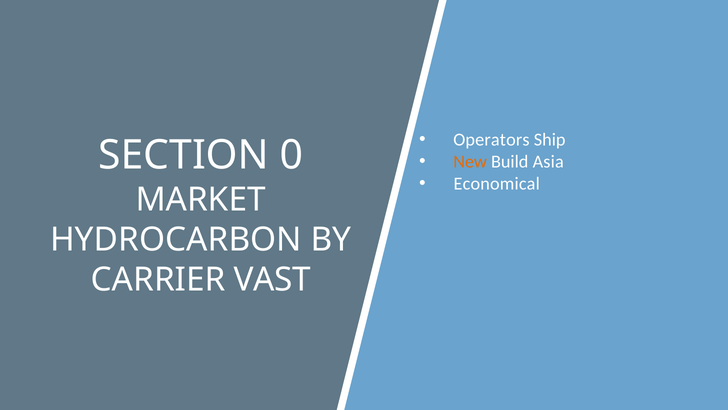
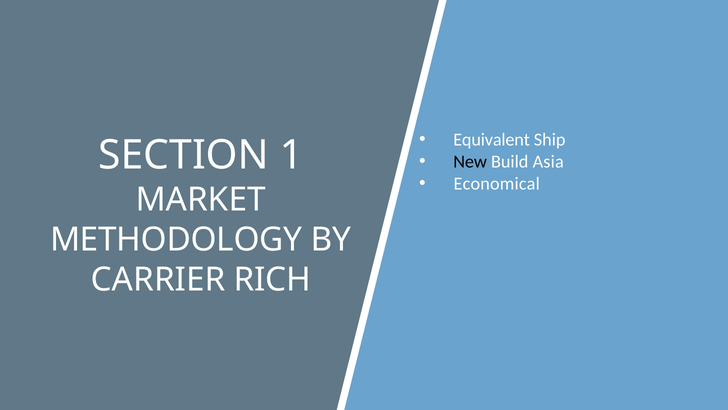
Operators: Operators -> Equivalent
0: 0 -> 1
New colour: orange -> black
HYDROCARBON: HYDROCARBON -> METHODOLOGY
VAST: VAST -> RICH
